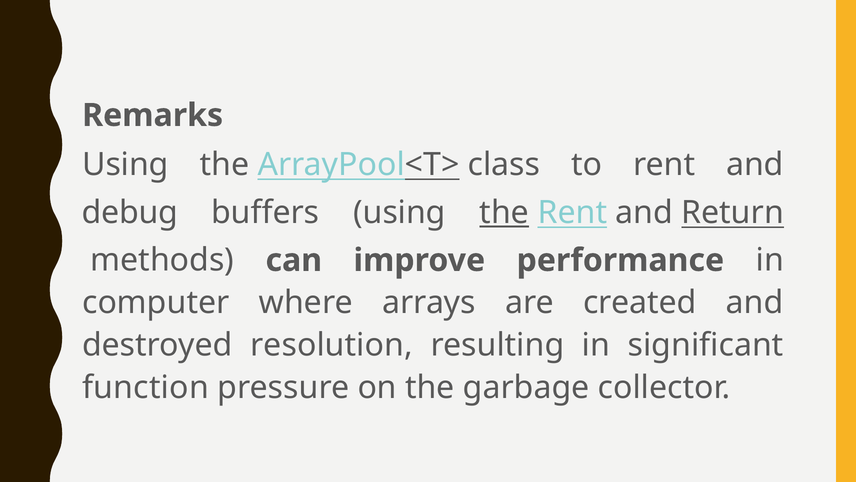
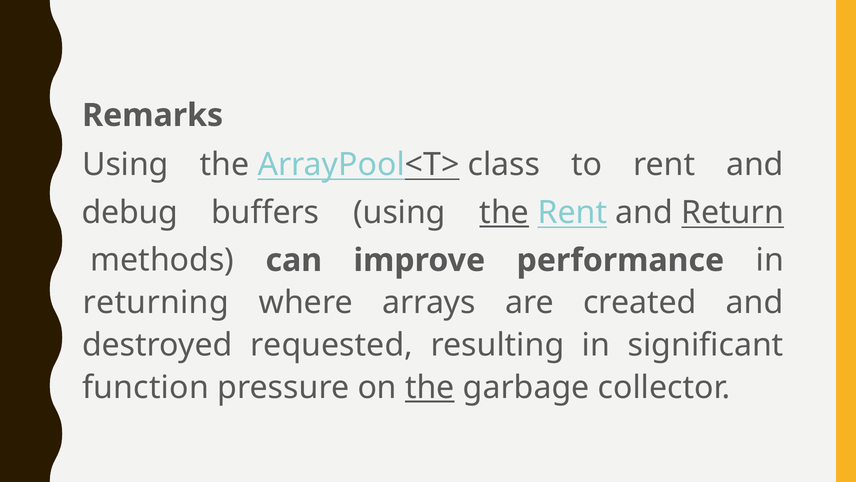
computer: computer -> returning
resolution: resolution -> requested
the at (430, 387) underline: none -> present
